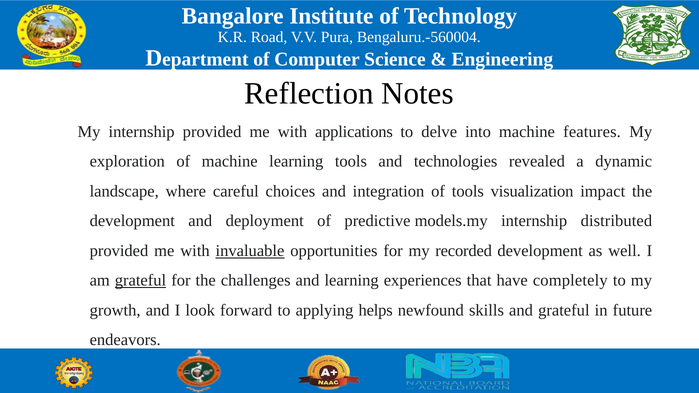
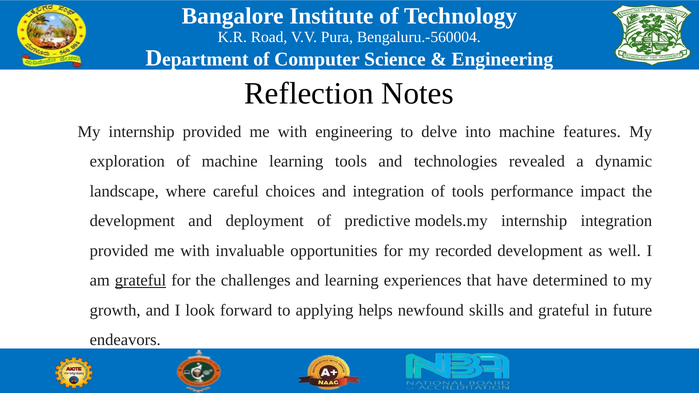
with applications: applications -> engineering
visualization: visualization -> performance
internship distributed: distributed -> integration
invaluable underline: present -> none
completely: completely -> determined
